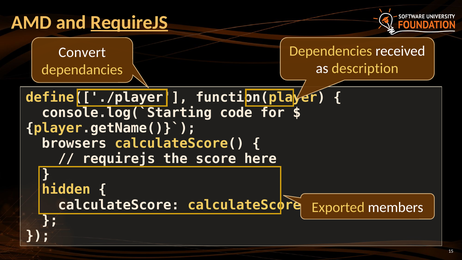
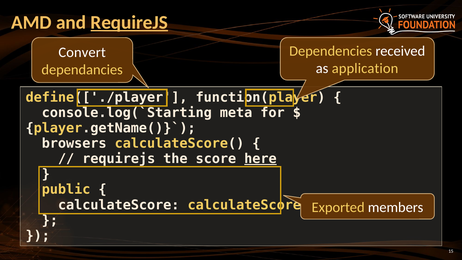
description: description -> application
code: code -> meta
here underline: none -> present
hidden: hidden -> public
